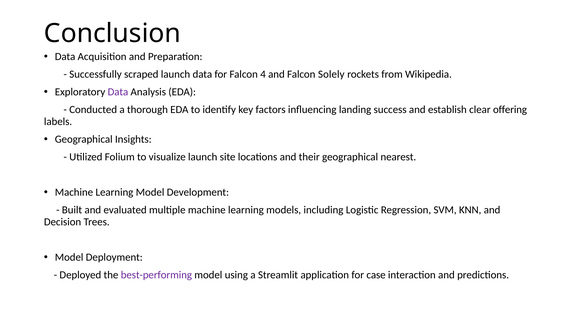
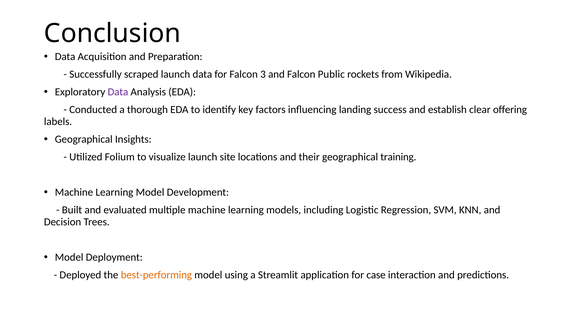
4: 4 -> 3
Solely: Solely -> Public
nearest: nearest -> training
best-performing colour: purple -> orange
